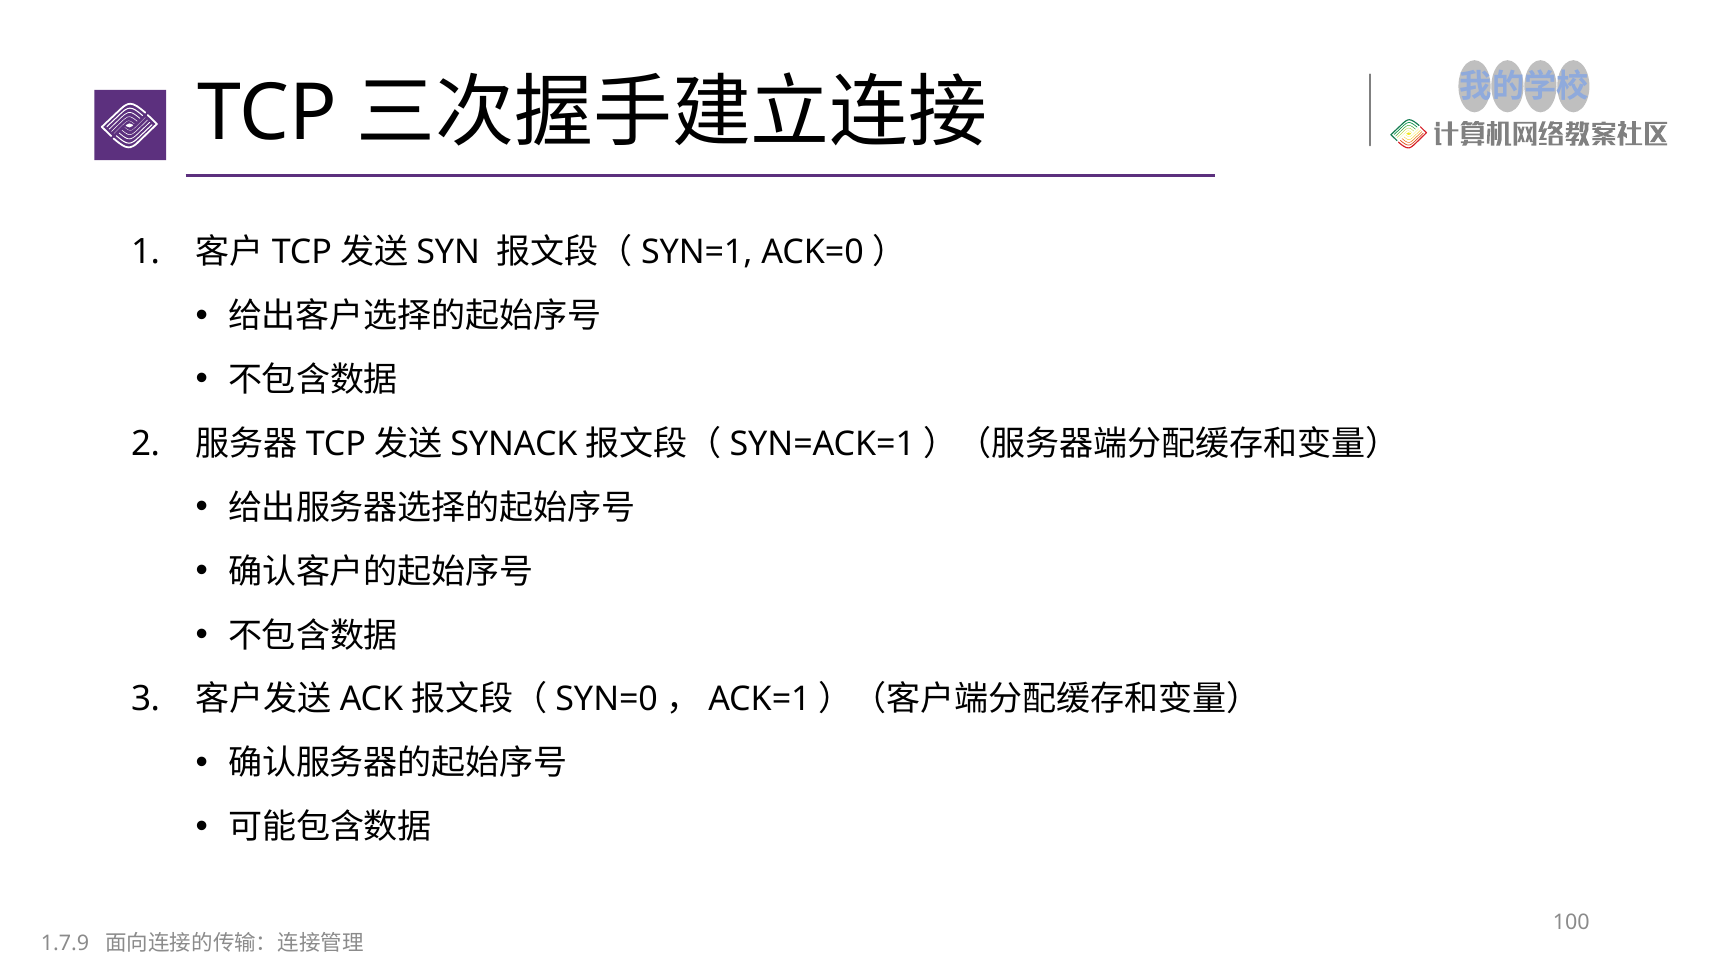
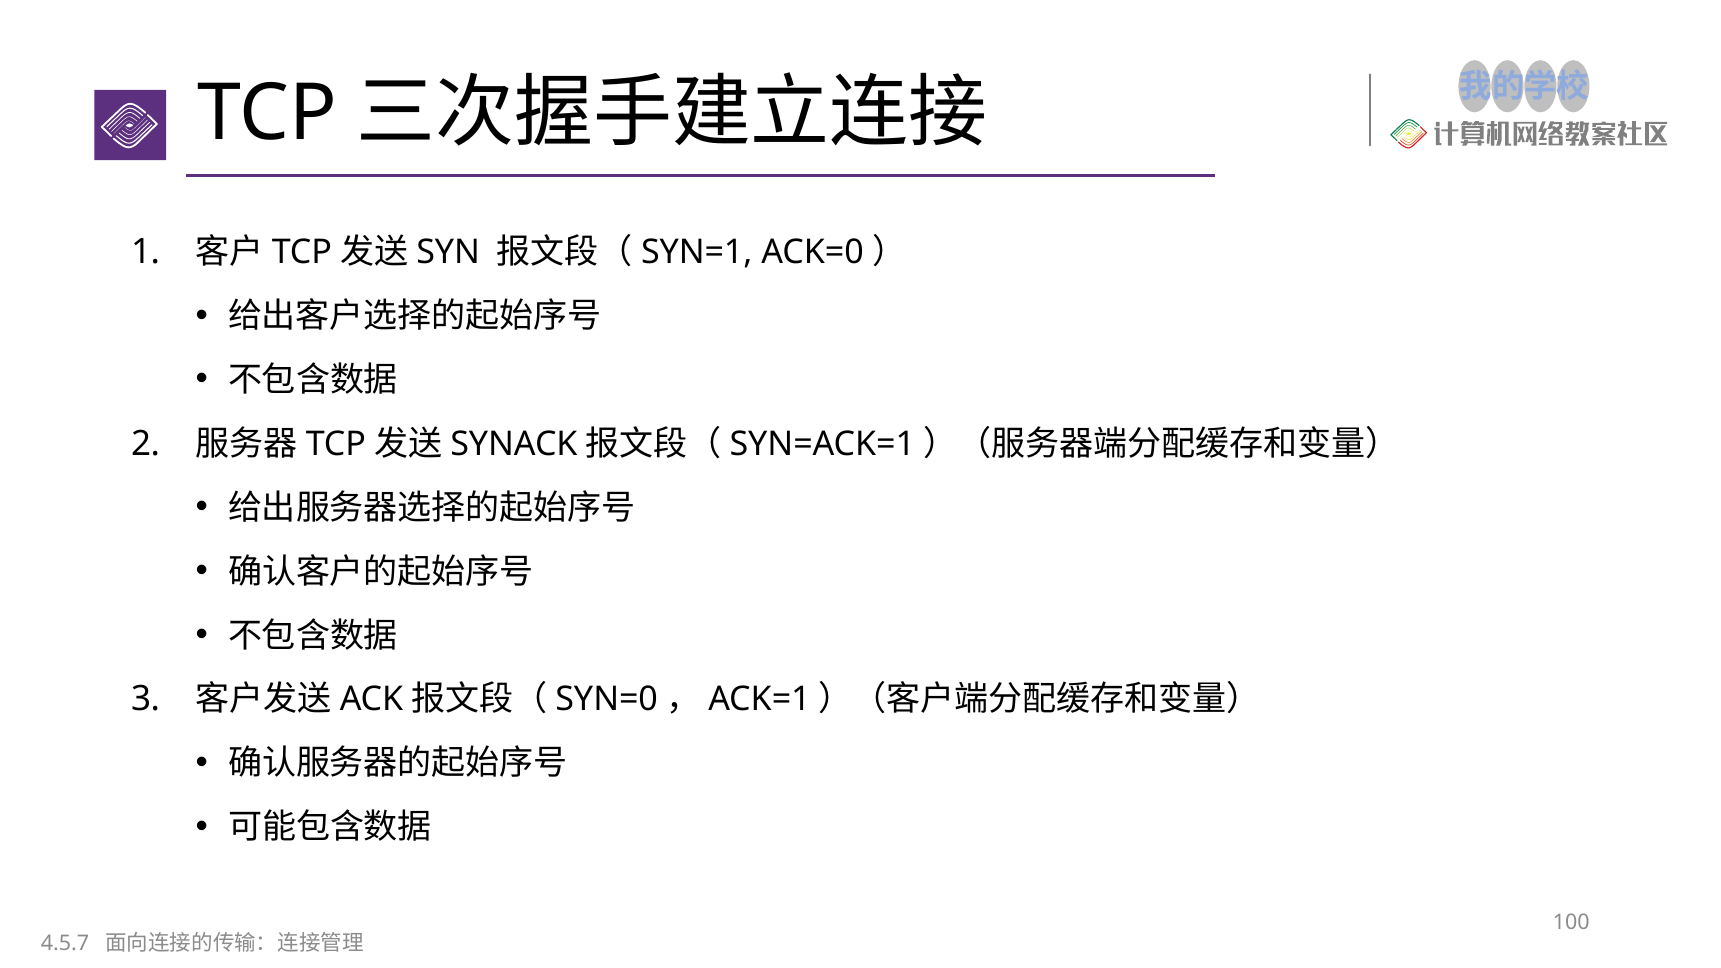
1.7.9: 1.7.9 -> 4.5.7
